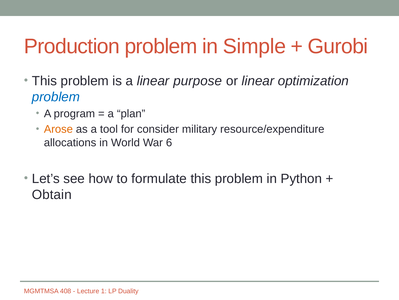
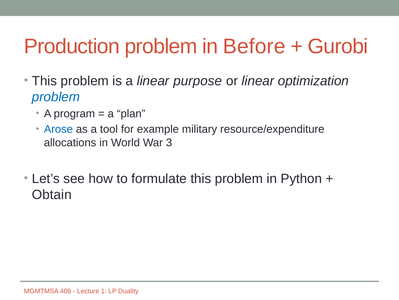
Simple: Simple -> Before
Arose colour: orange -> blue
consider: consider -> example
6: 6 -> 3
